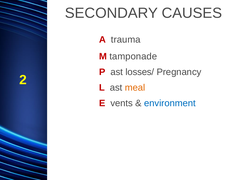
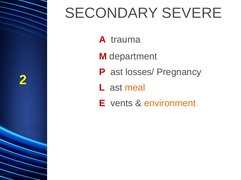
CAUSES: CAUSES -> SEVERE
tamponade: tamponade -> department
environment colour: blue -> orange
